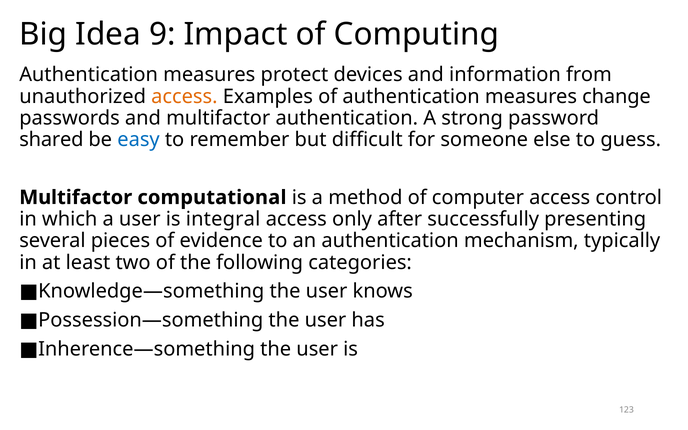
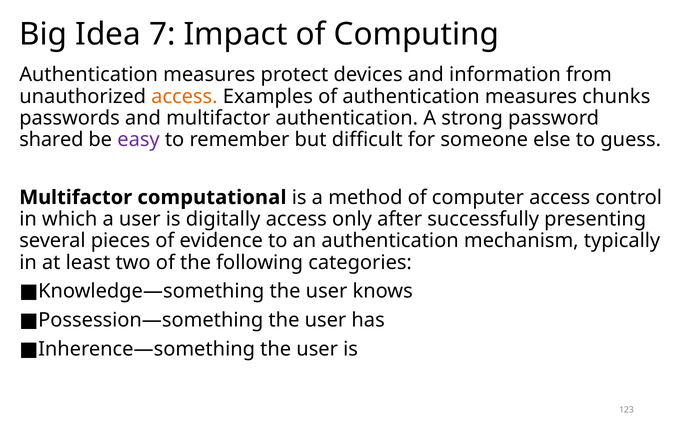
9: 9 -> 7
change: change -> chunks
easy colour: blue -> purple
integral: integral -> digitally
